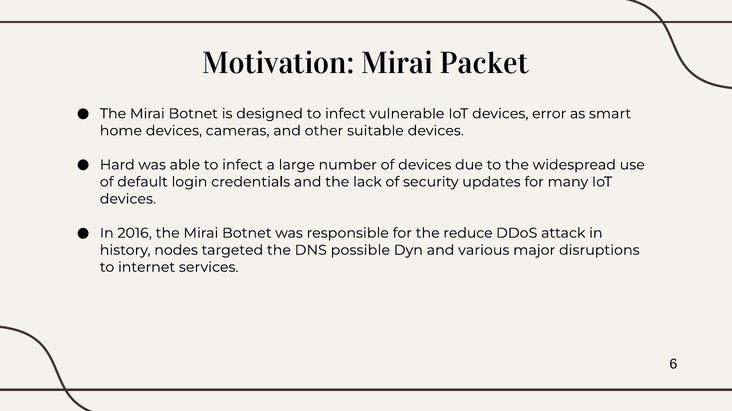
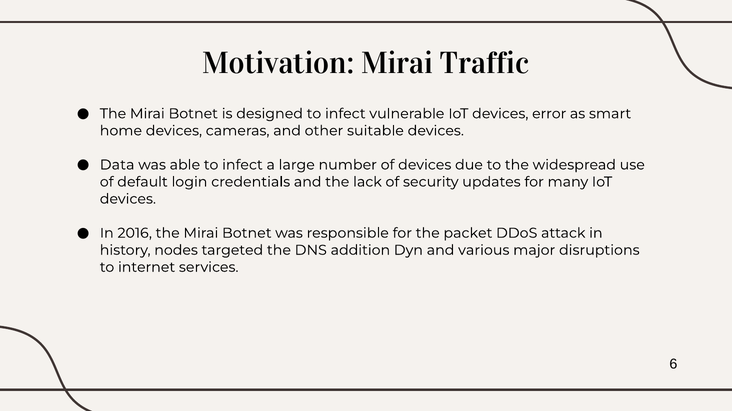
Packet: Packet -> Traffic
Hard: Hard -> Data
reduce: reduce -> packet
possible: possible -> addition
